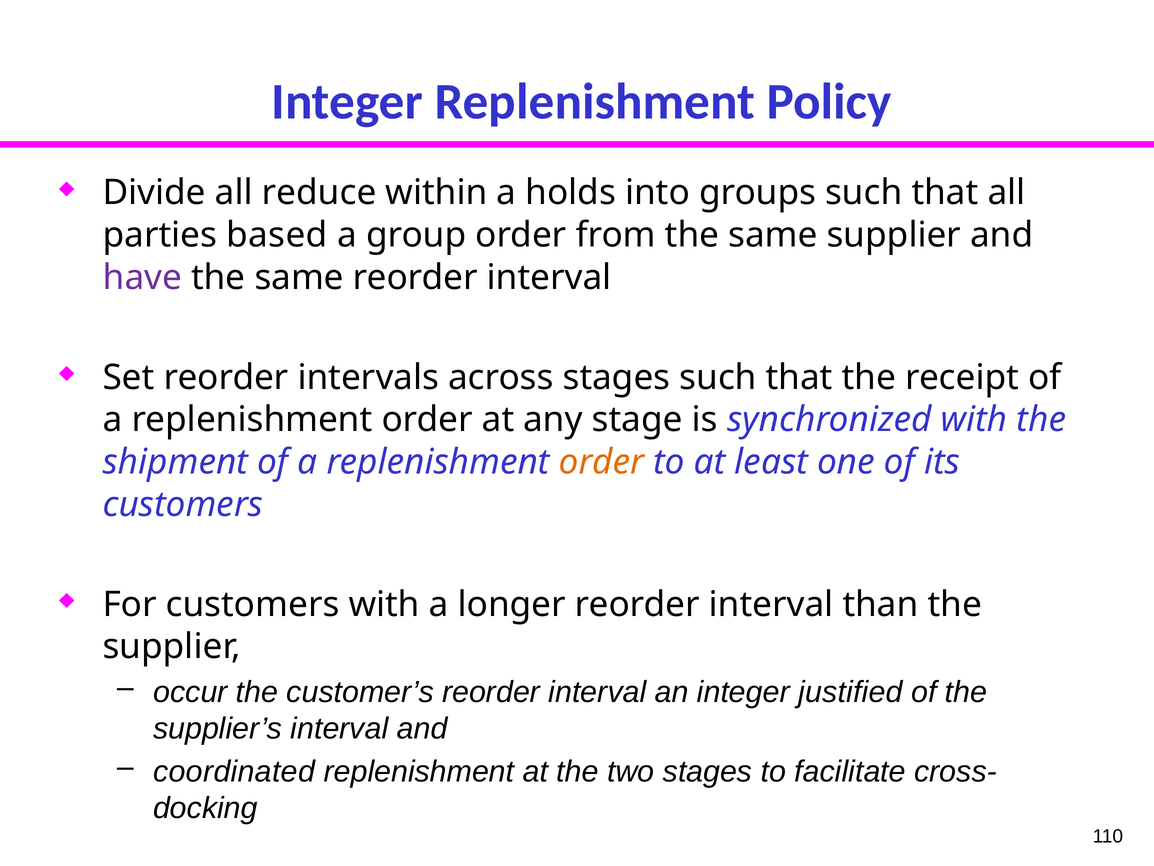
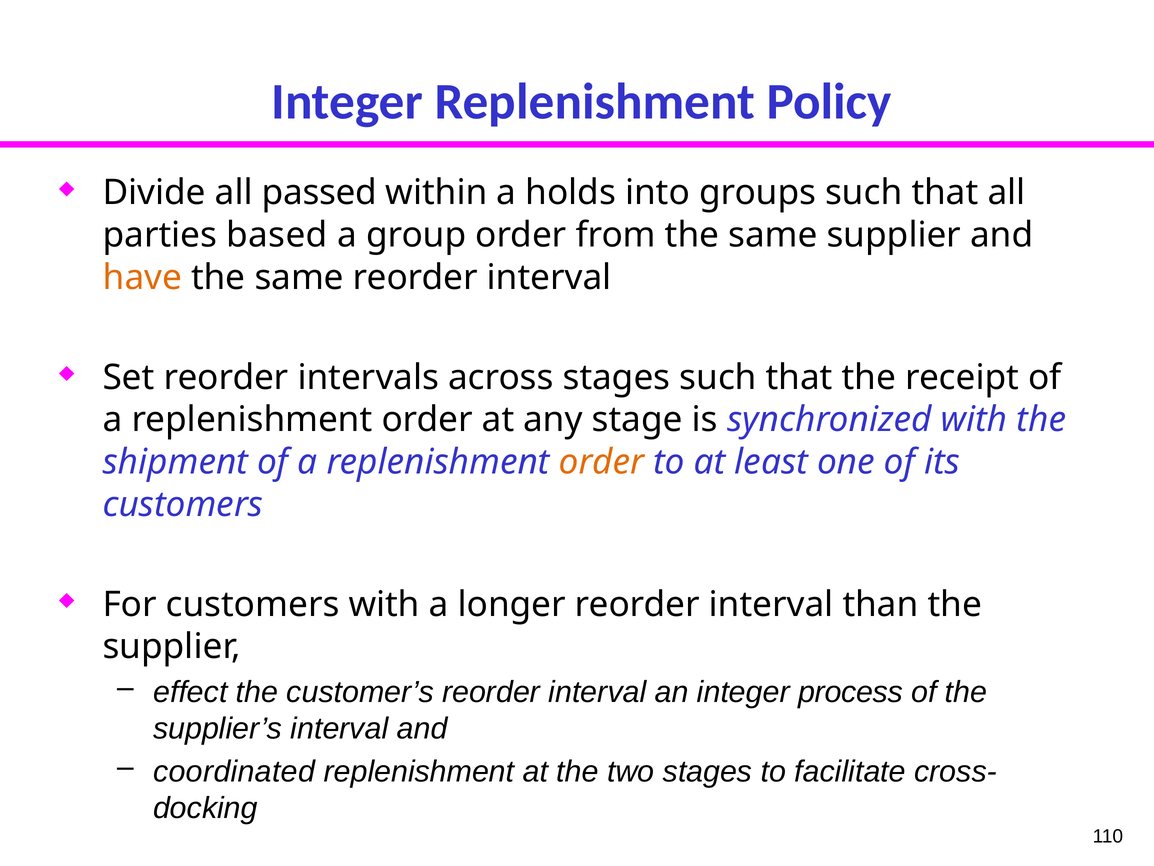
reduce: reduce -> passed
have colour: purple -> orange
occur: occur -> effect
justified: justified -> process
